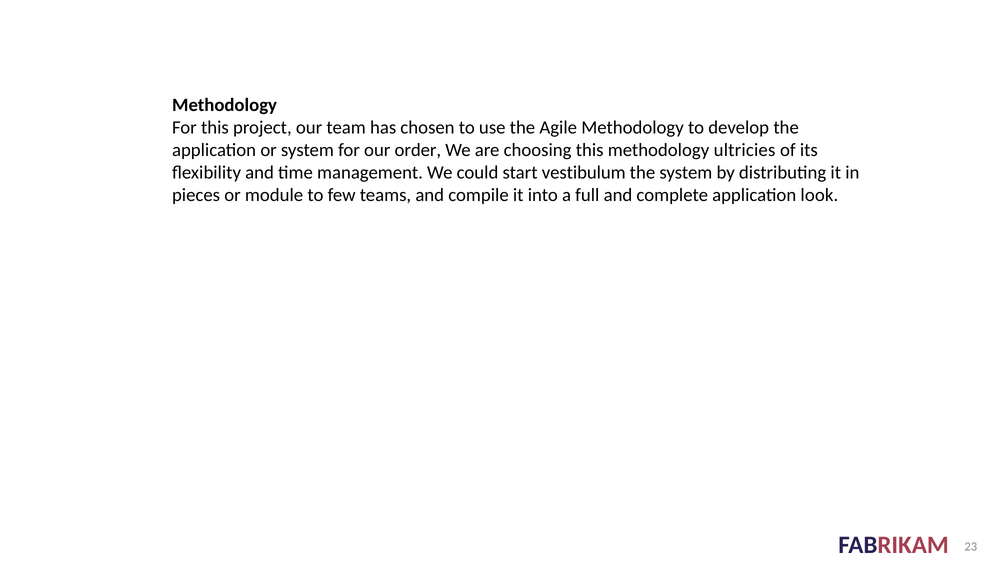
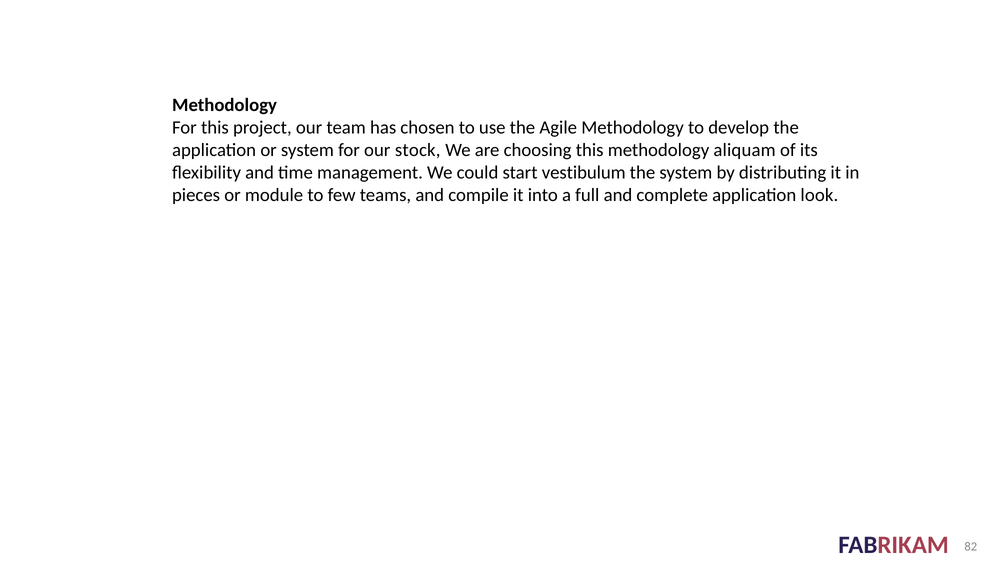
order: order -> stock
ultricies: ultricies -> aliquam
23: 23 -> 82
